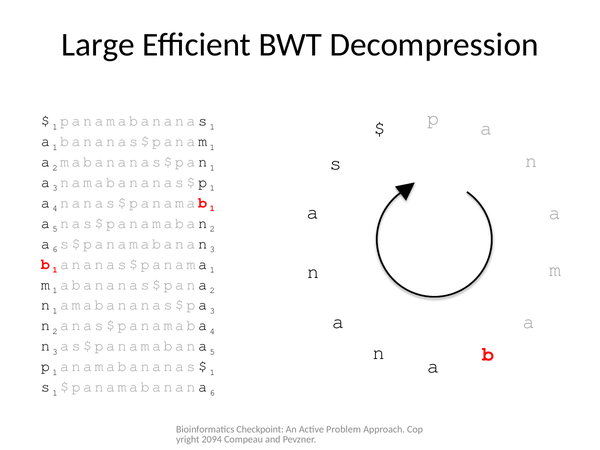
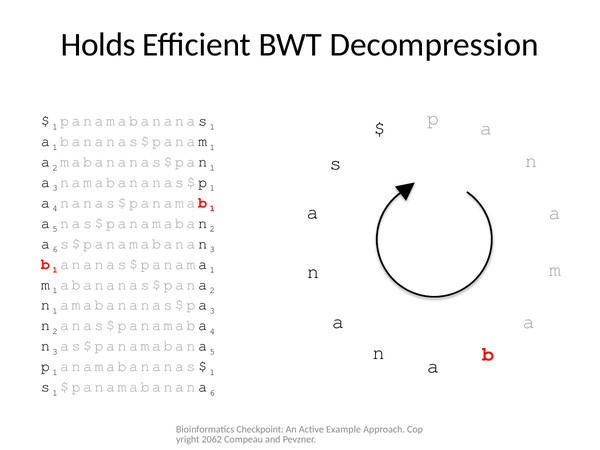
Large: Large -> Holds
Problem: Problem -> Example
2094: 2094 -> 2062
